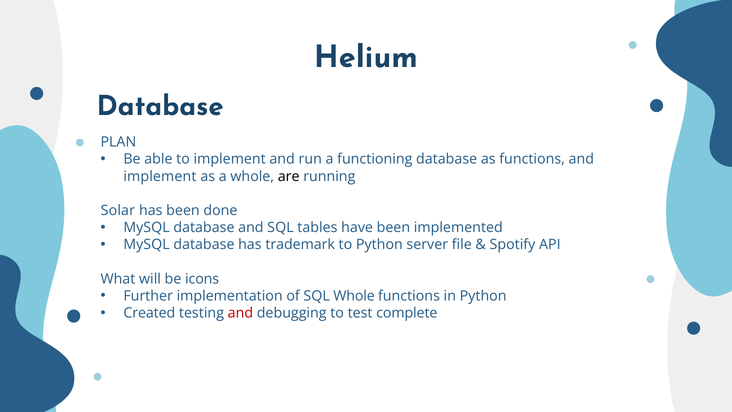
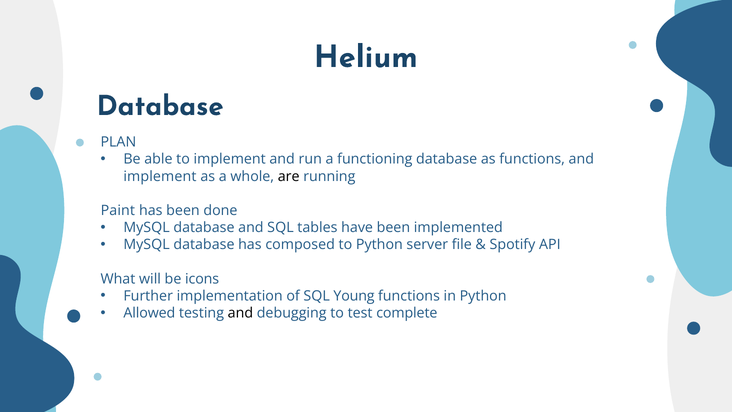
Solar: Solar -> Paint
trademark: trademark -> composed
SQL Whole: Whole -> Young
Created: Created -> Allowed
and at (240, 313) colour: red -> black
